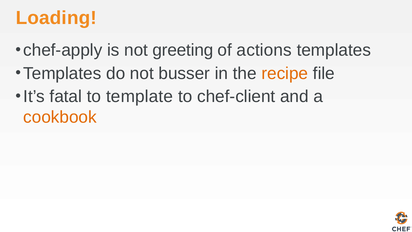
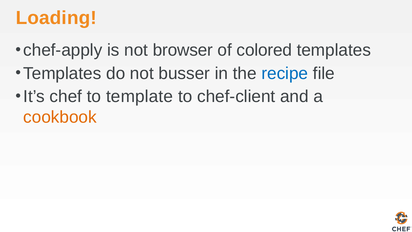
greeting: greeting -> browser
actions: actions -> colored
recipe colour: orange -> blue
fatal: fatal -> chef
